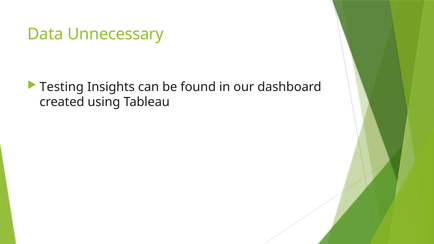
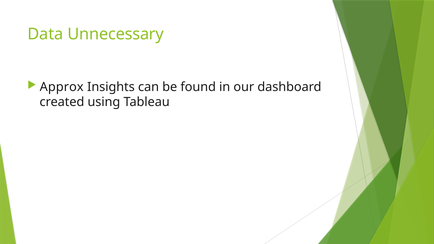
Testing: Testing -> Approx
